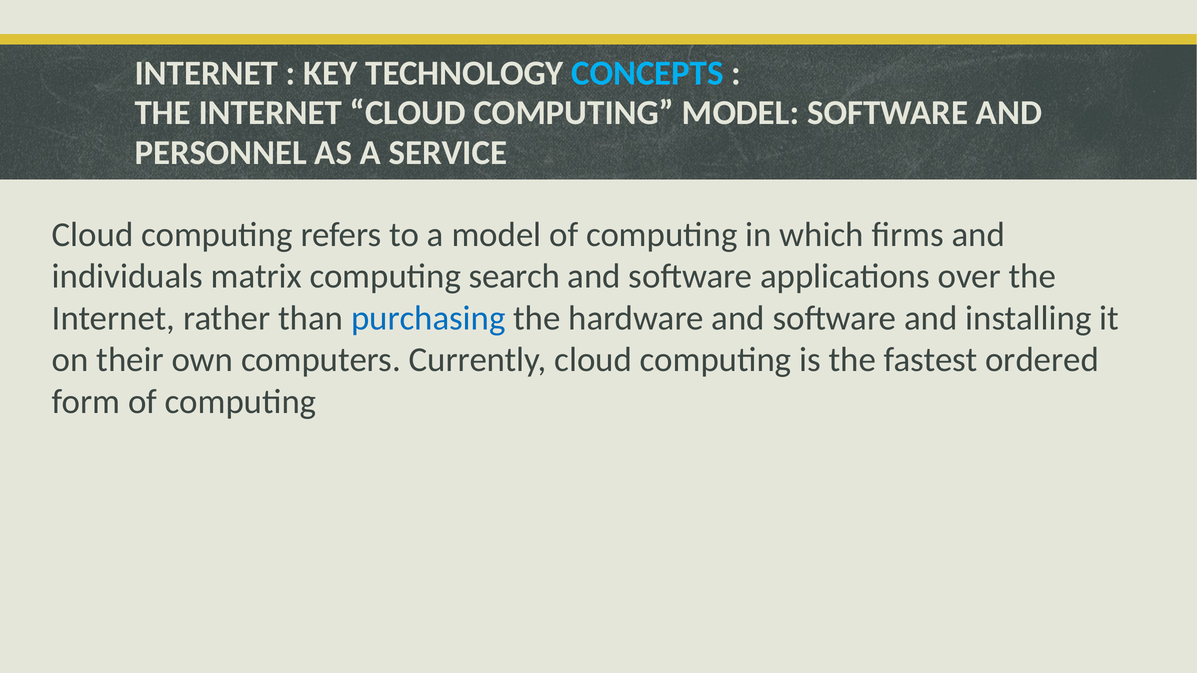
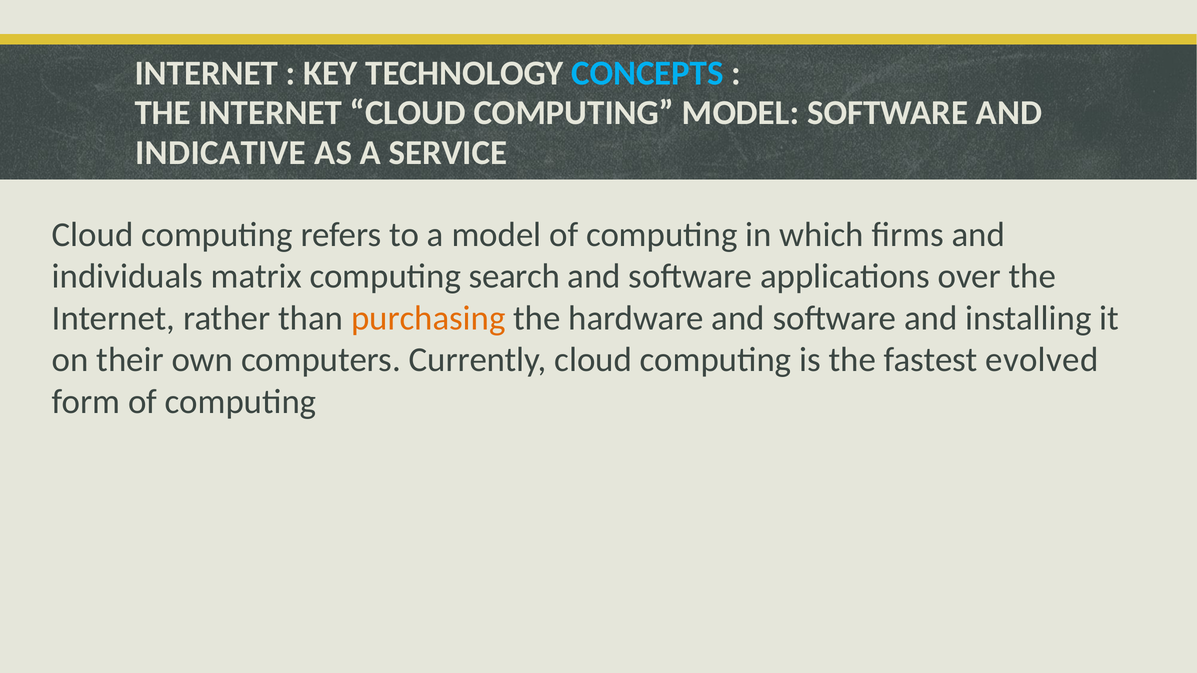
PERSONNEL: PERSONNEL -> INDICATIVE
purchasing colour: blue -> orange
ordered: ordered -> evolved
